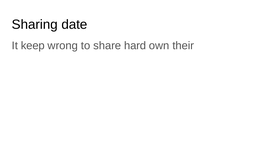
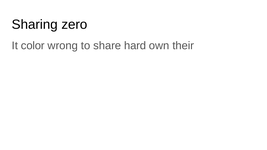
date: date -> zero
keep: keep -> color
